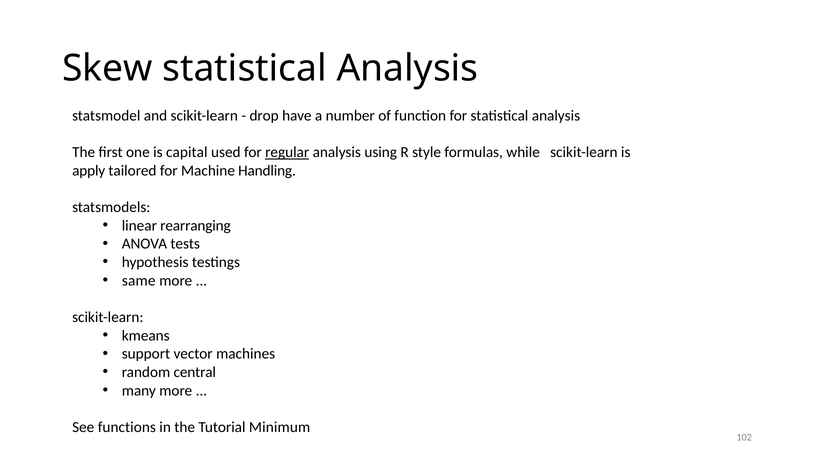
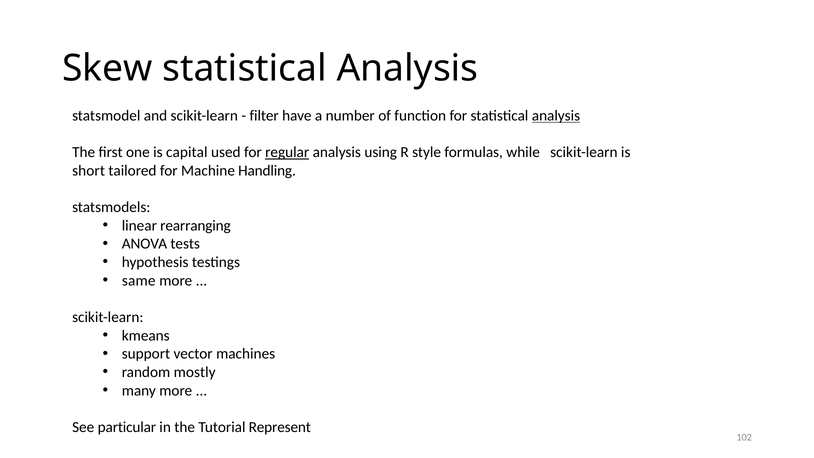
drop: drop -> filter
analysis at (556, 116) underline: none -> present
apply: apply -> short
central: central -> mostly
functions: functions -> particular
Minimum: Minimum -> Represent
